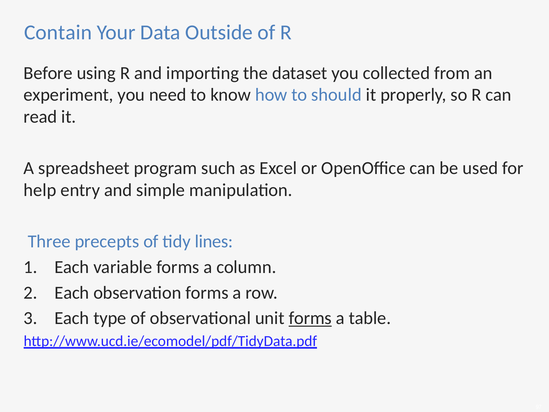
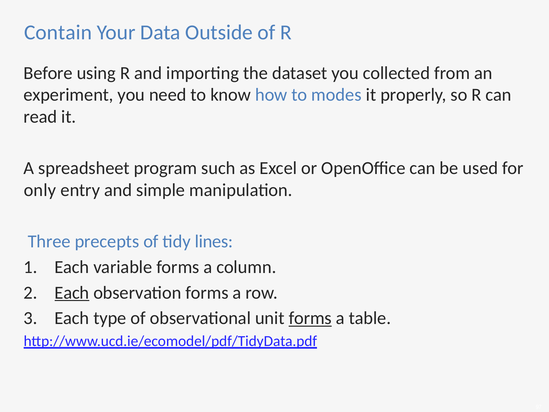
should: should -> modes
help: help -> only
Each at (72, 292) underline: none -> present
